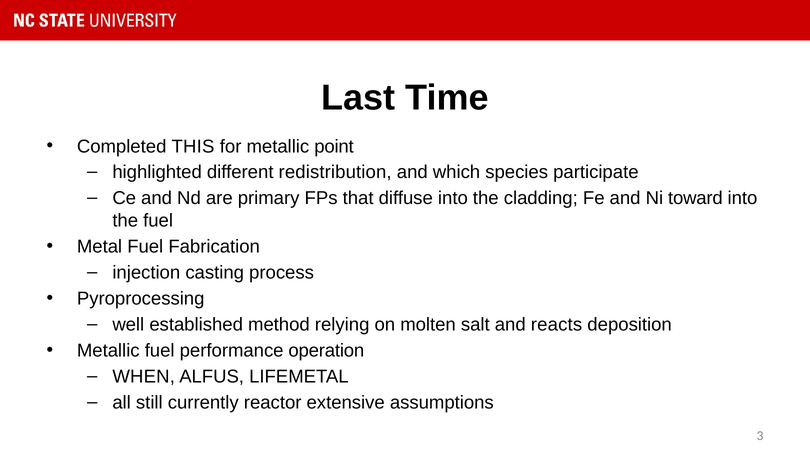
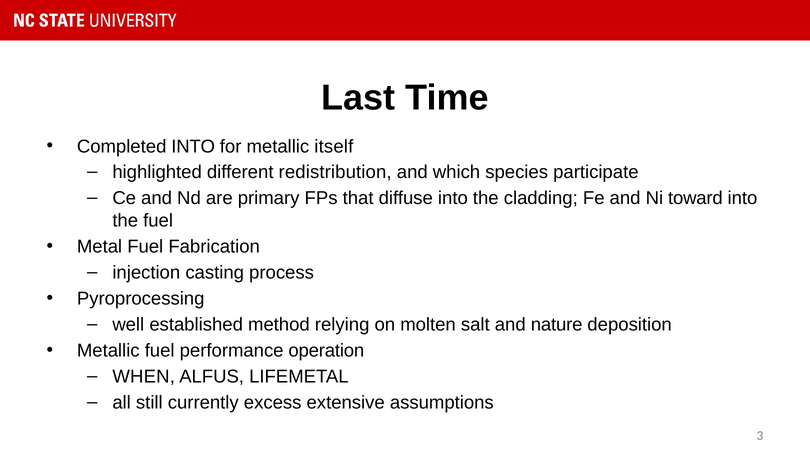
Completed THIS: THIS -> INTO
point: point -> itself
reacts: reacts -> nature
reactor: reactor -> excess
